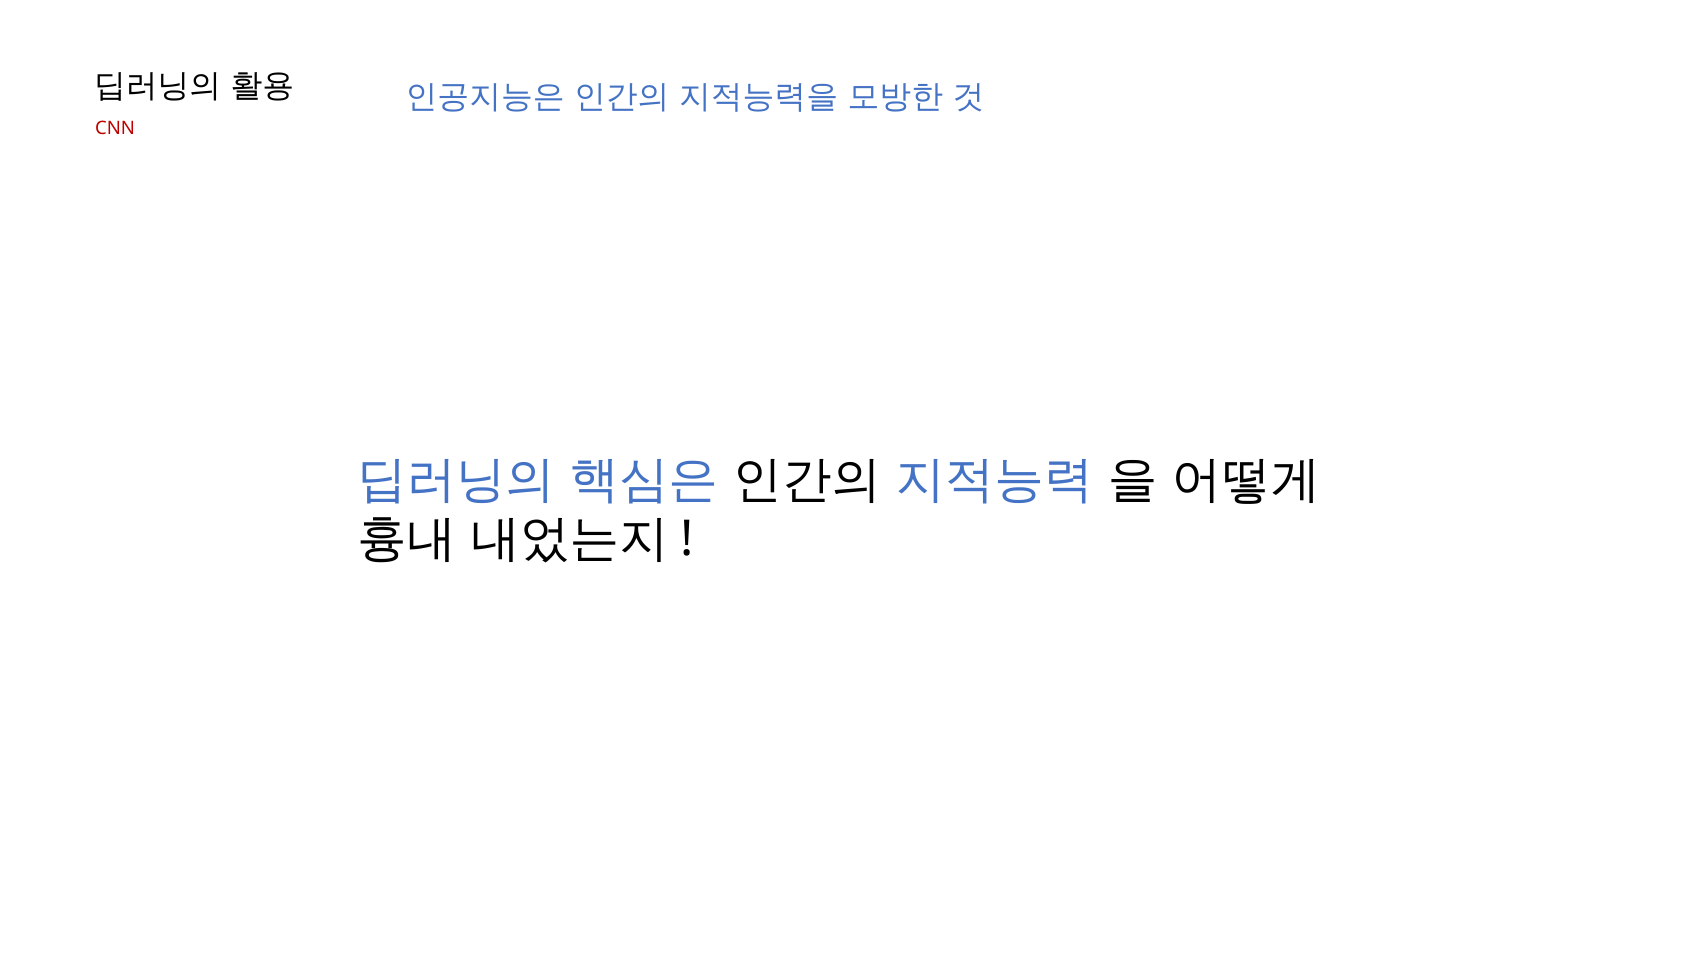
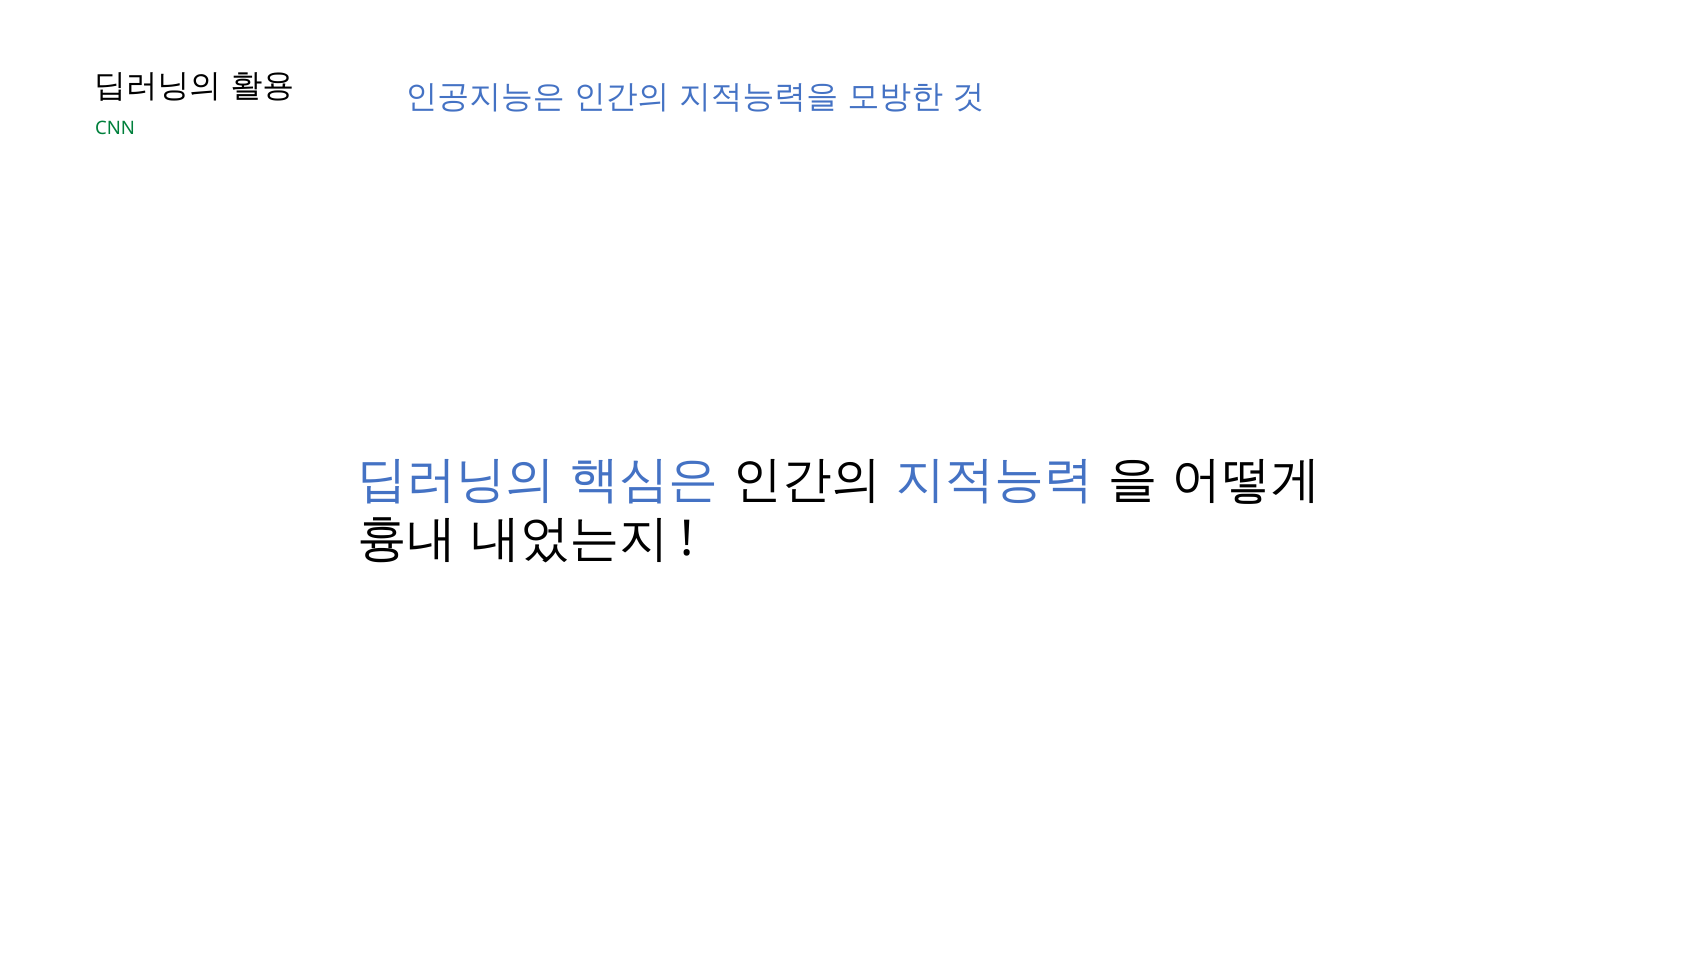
CNN colour: red -> green
